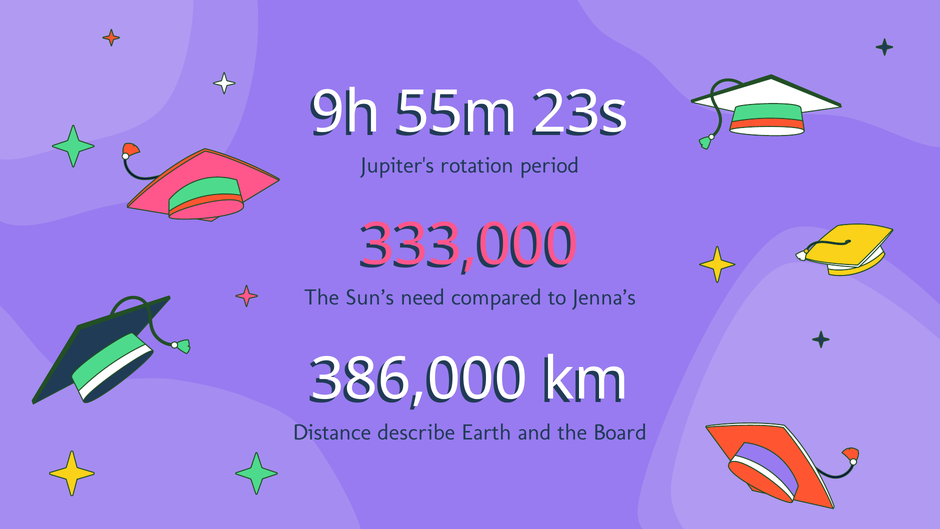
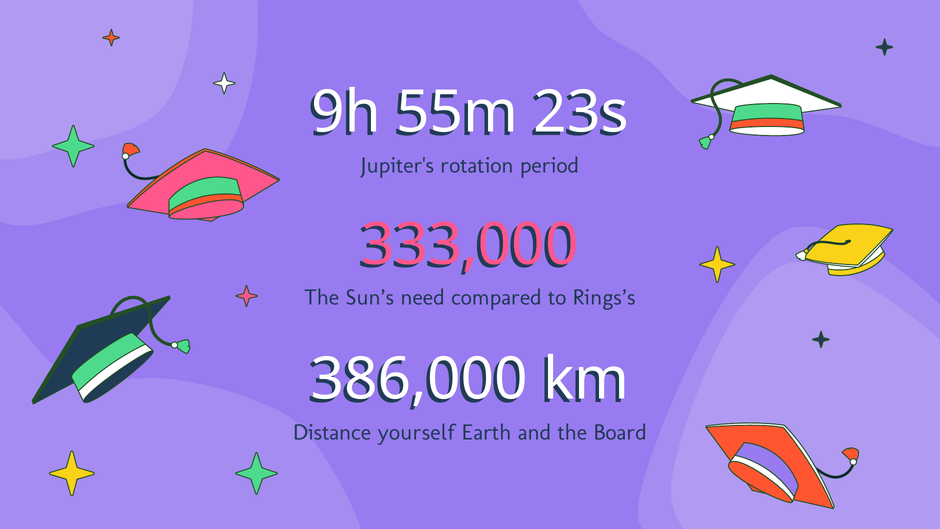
Jenna’s: Jenna’s -> Rings’s
describe: describe -> yourself
